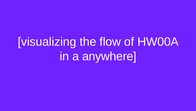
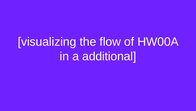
anywhere: anywhere -> additional
